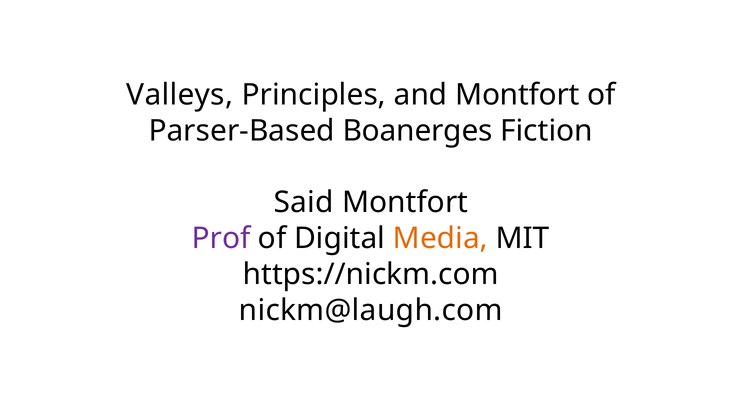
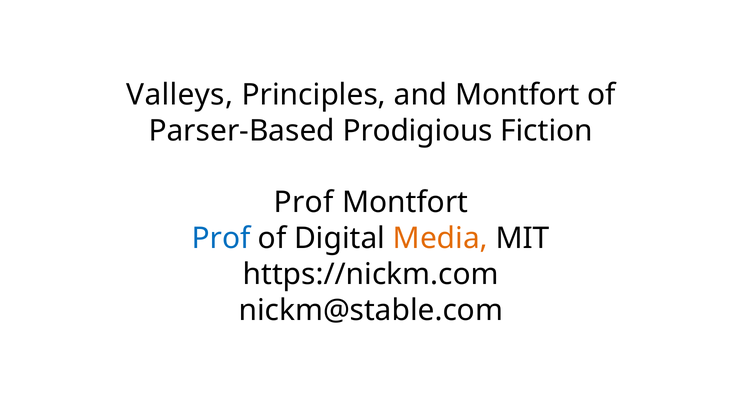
Boanerges: Boanerges -> Prodigious
Said at (304, 203): Said -> Prof
Prof at (221, 239) colour: purple -> blue
nickm@laugh.com: nickm@laugh.com -> nickm@stable.com
